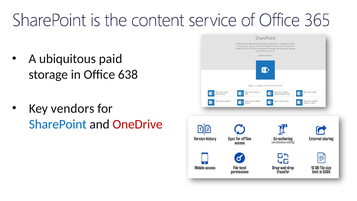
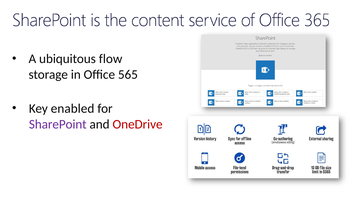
paid: paid -> flow
638: 638 -> 565
vendors: vendors -> enabled
SharePoint colour: blue -> purple
